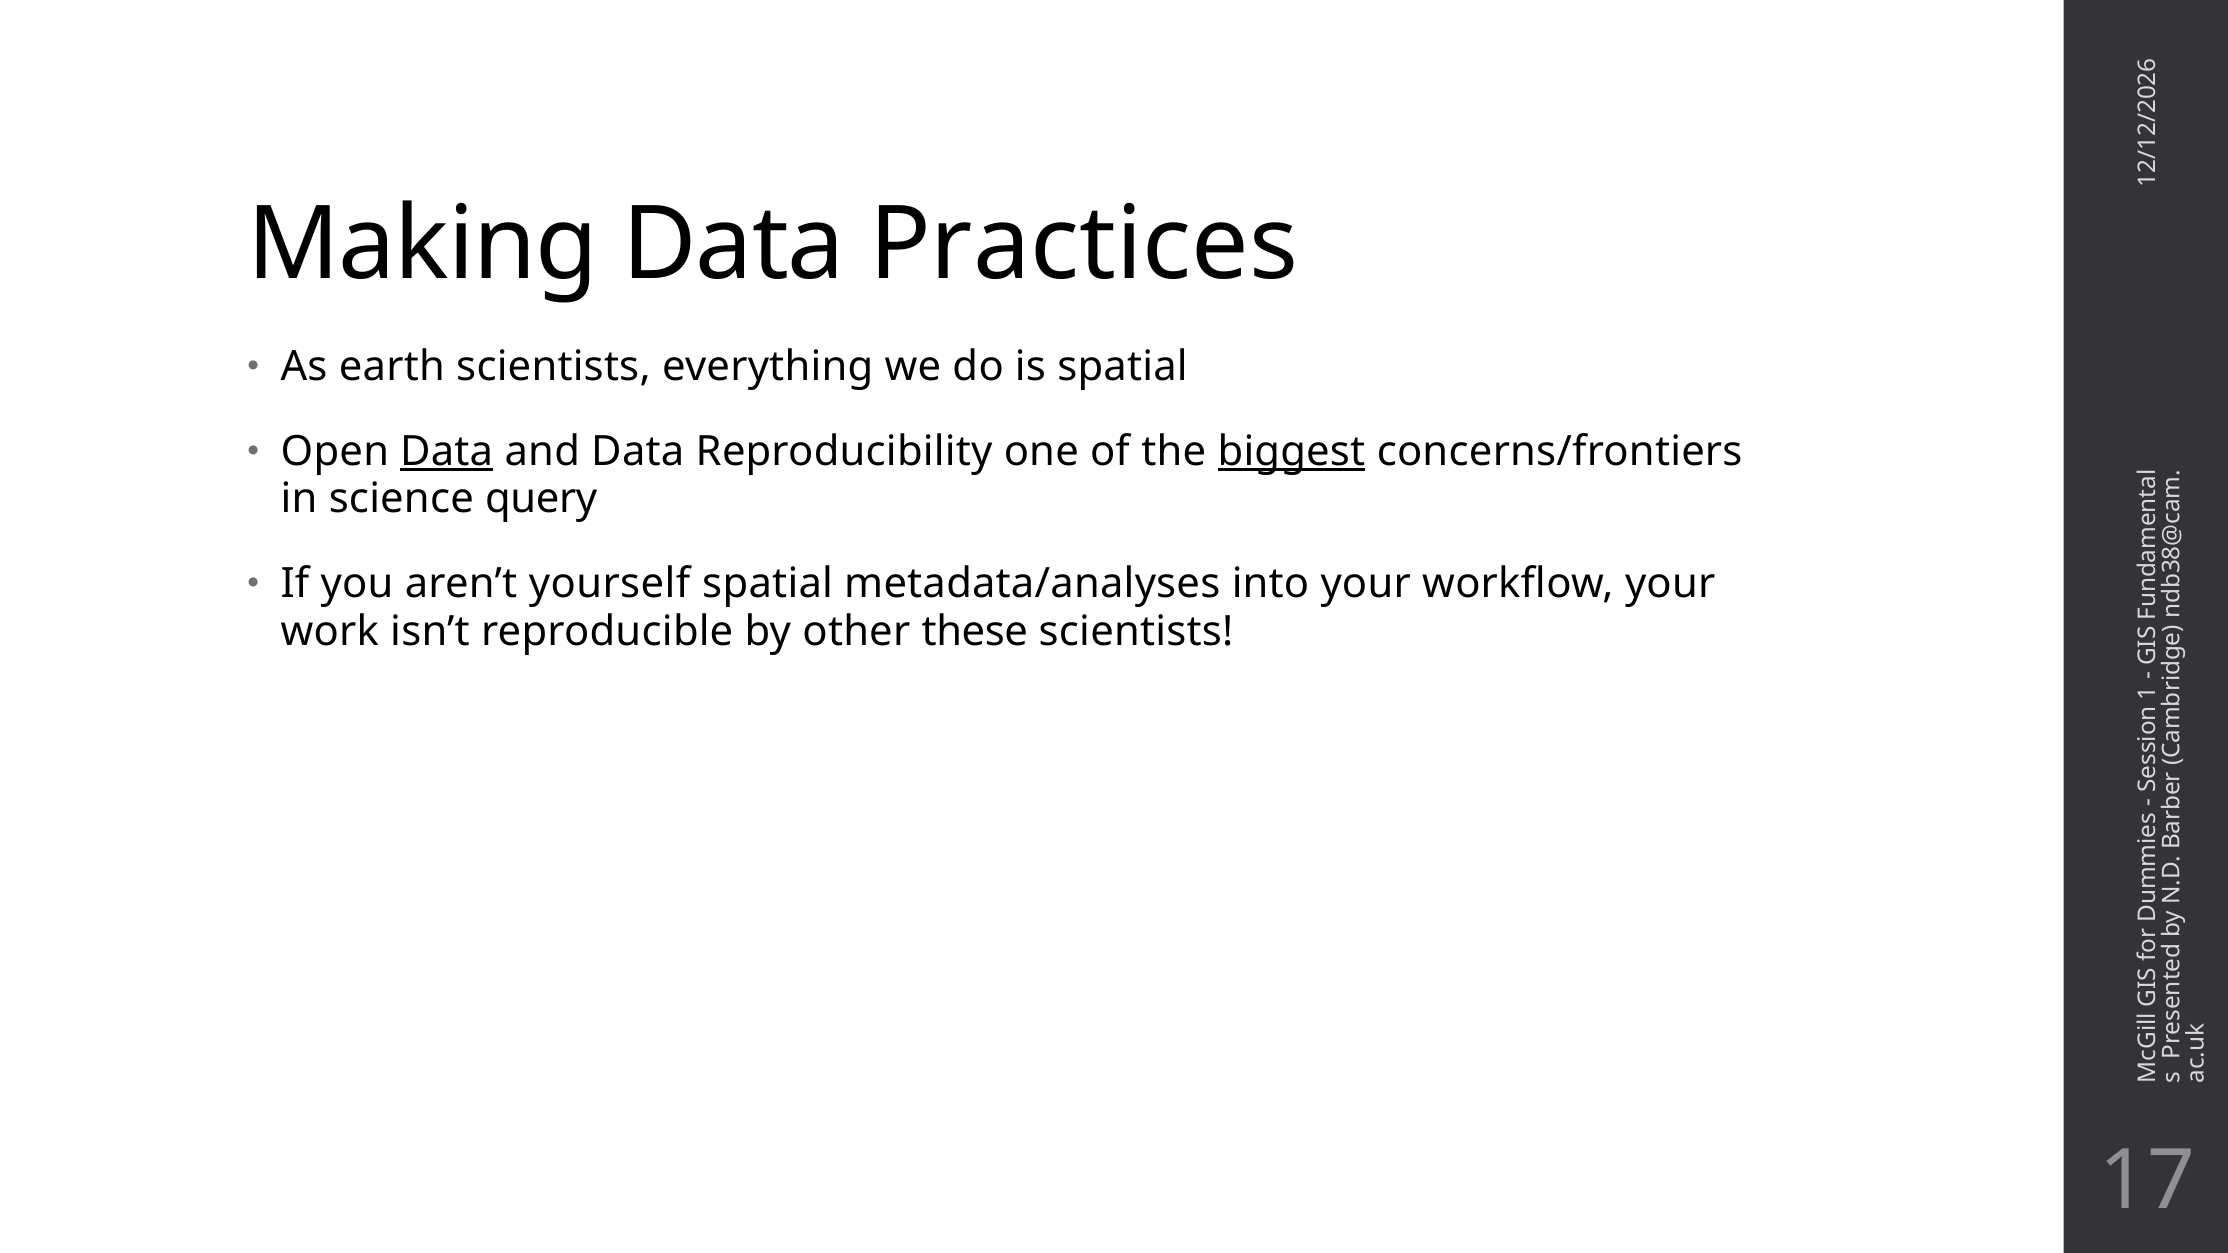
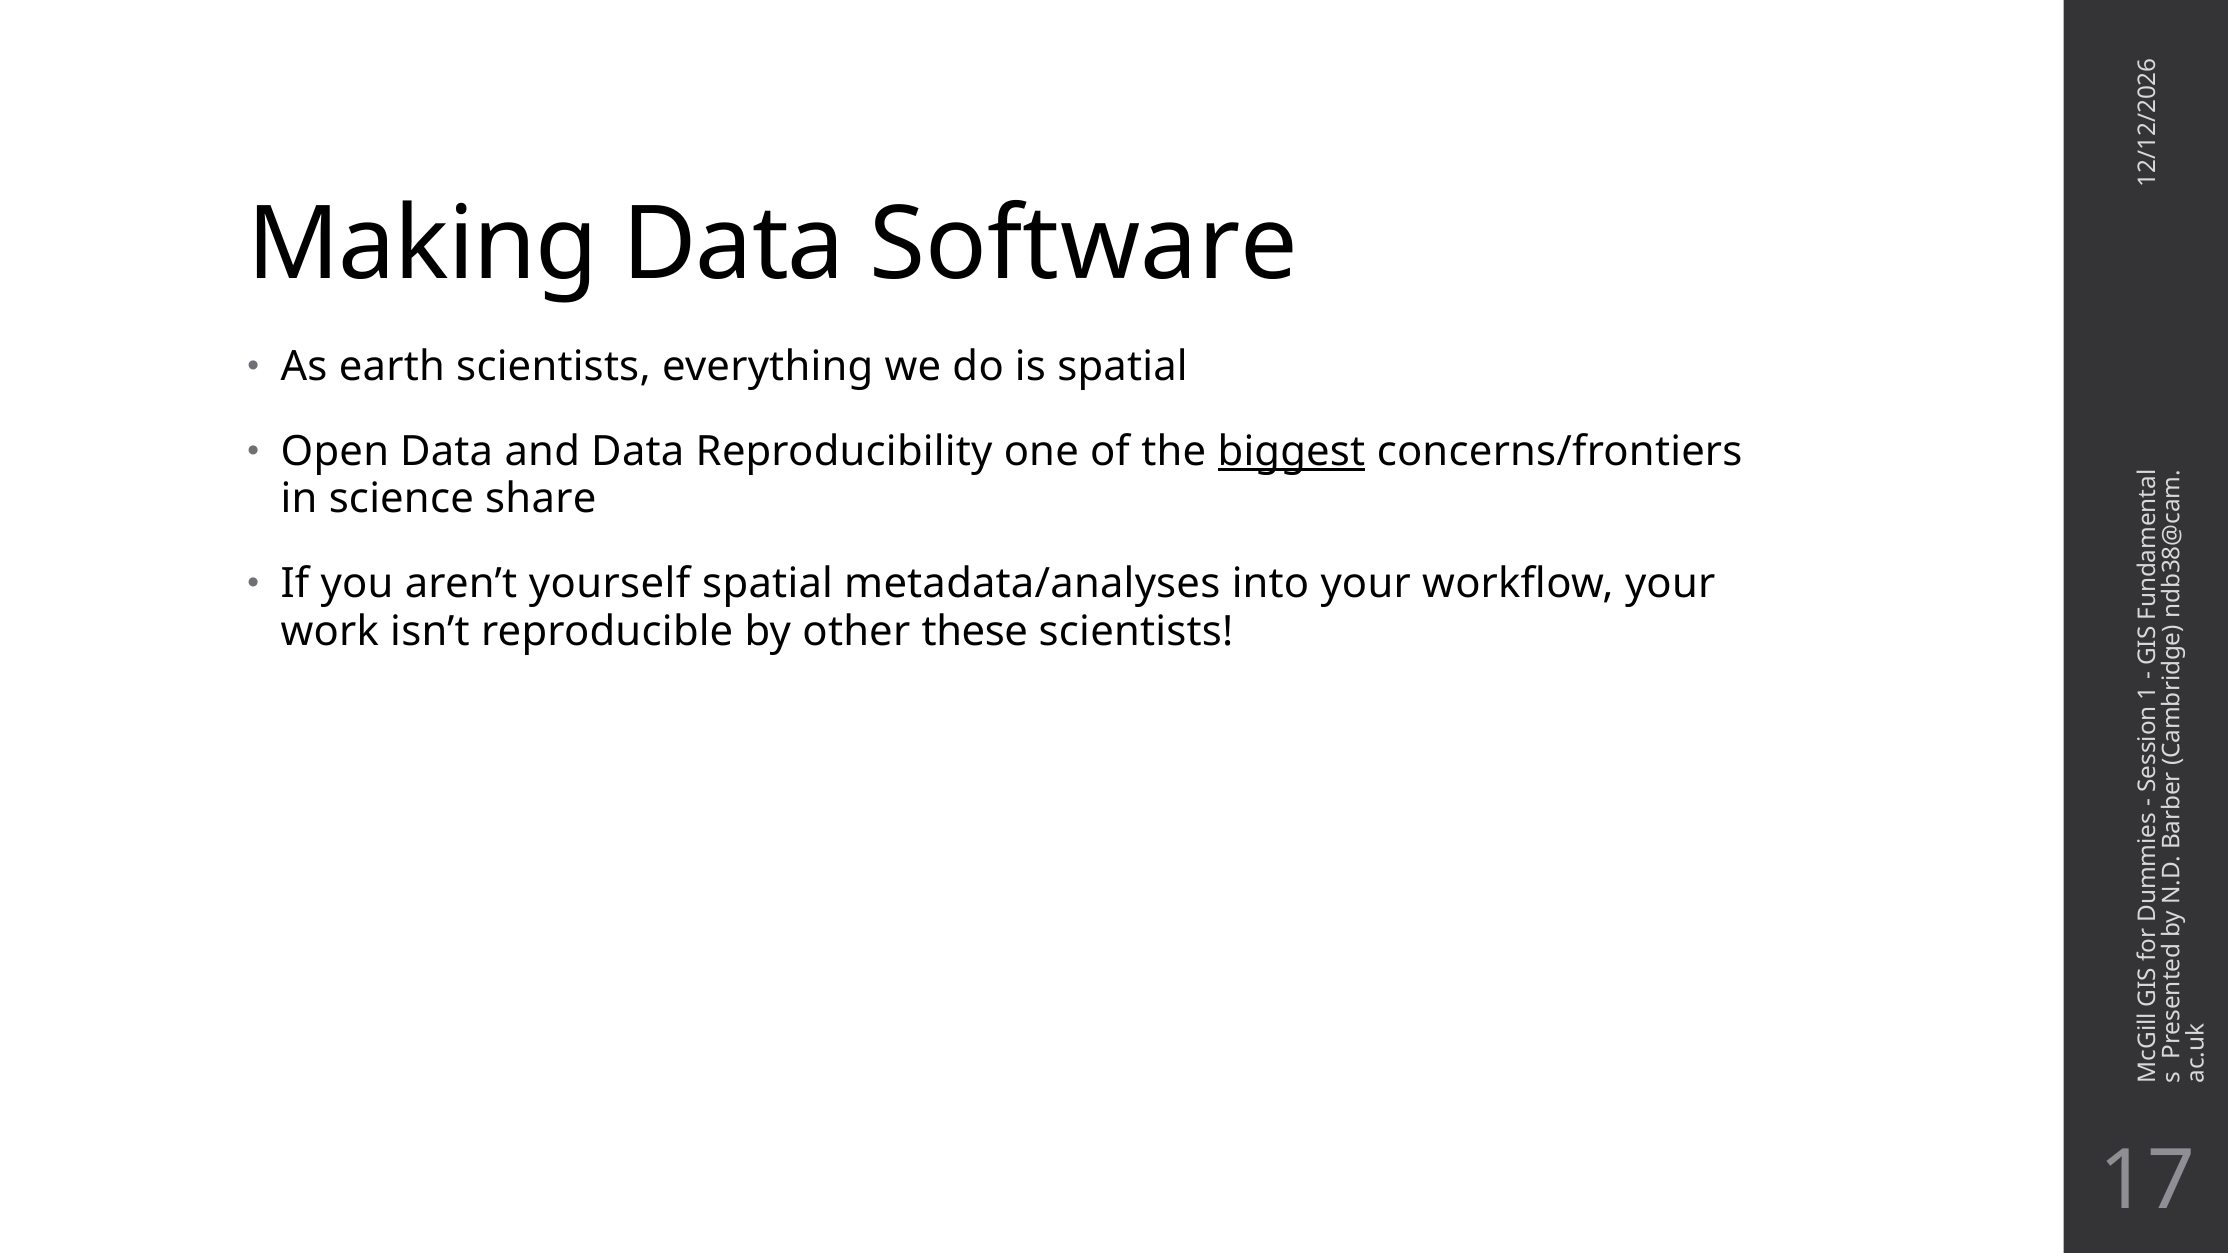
Practices: Practices -> Software
Data at (447, 452) underline: present -> none
query: query -> share
